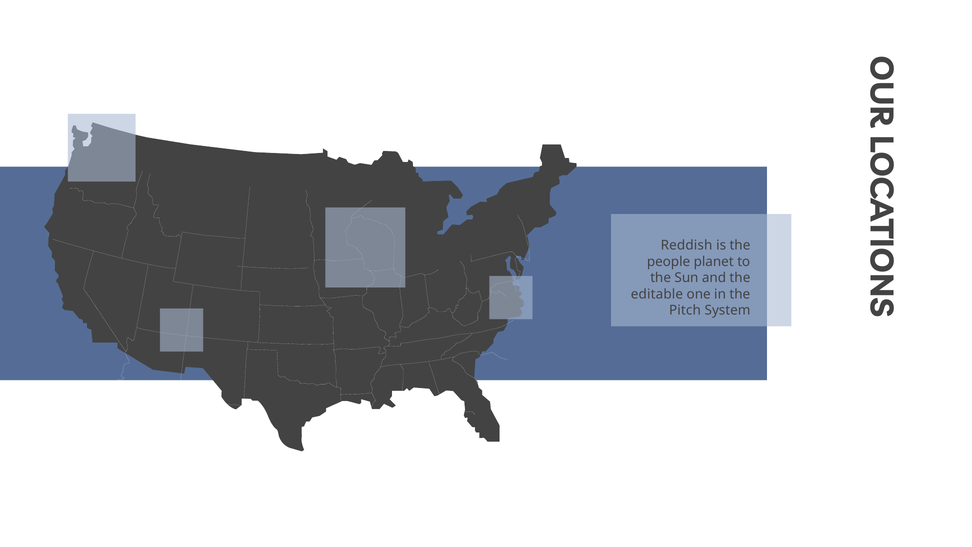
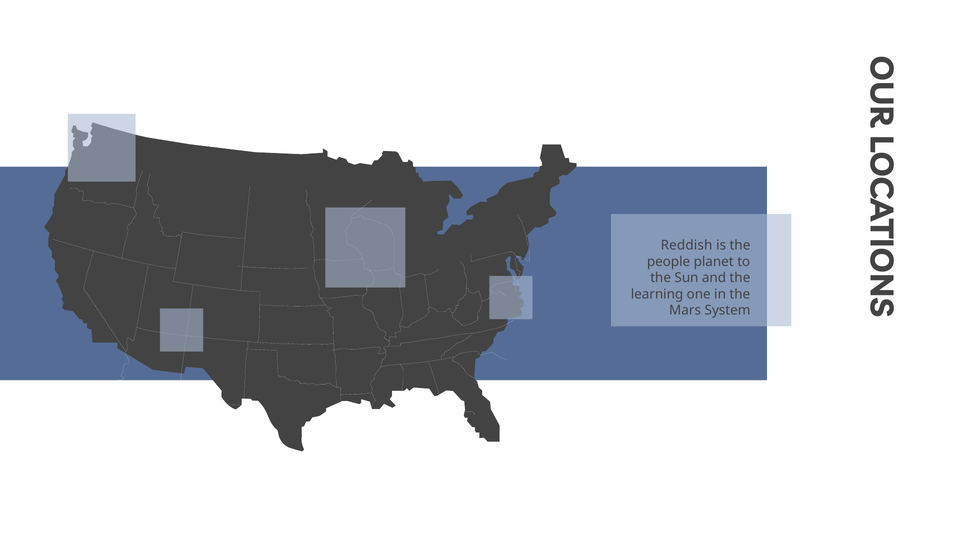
editable: editable -> learning
Pitch: Pitch -> Mars
